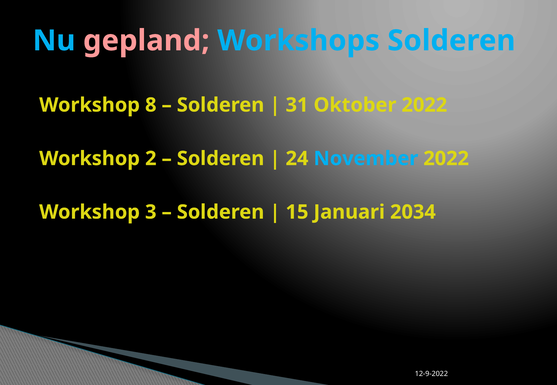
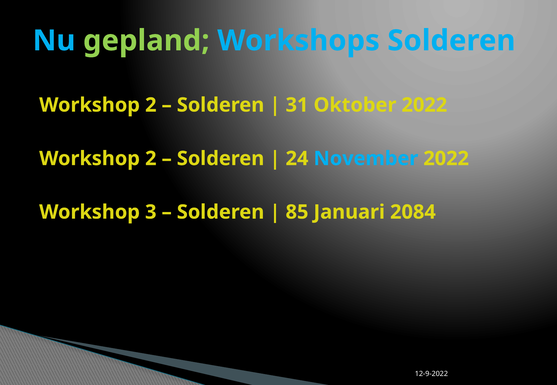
gepland colour: pink -> light green
8 at (151, 105): 8 -> 2
15: 15 -> 85
2034: 2034 -> 2084
